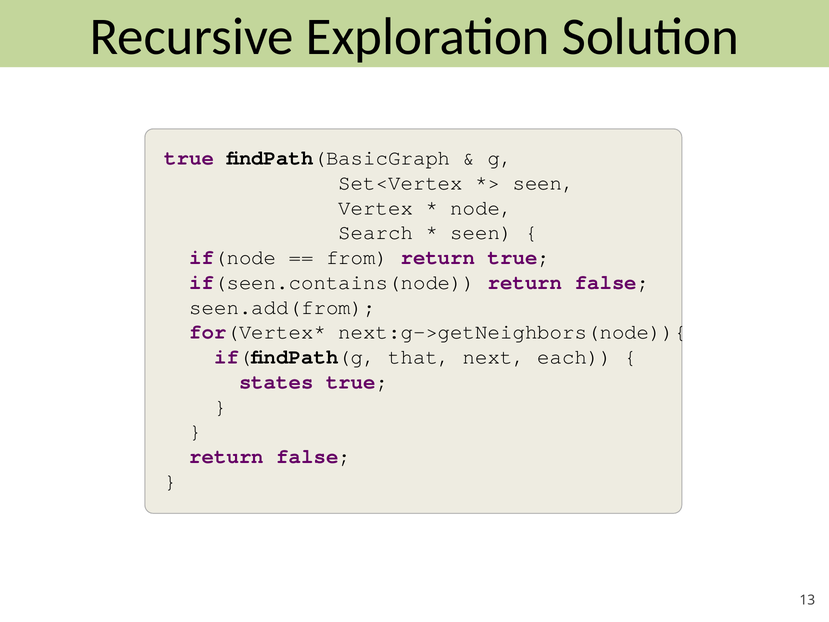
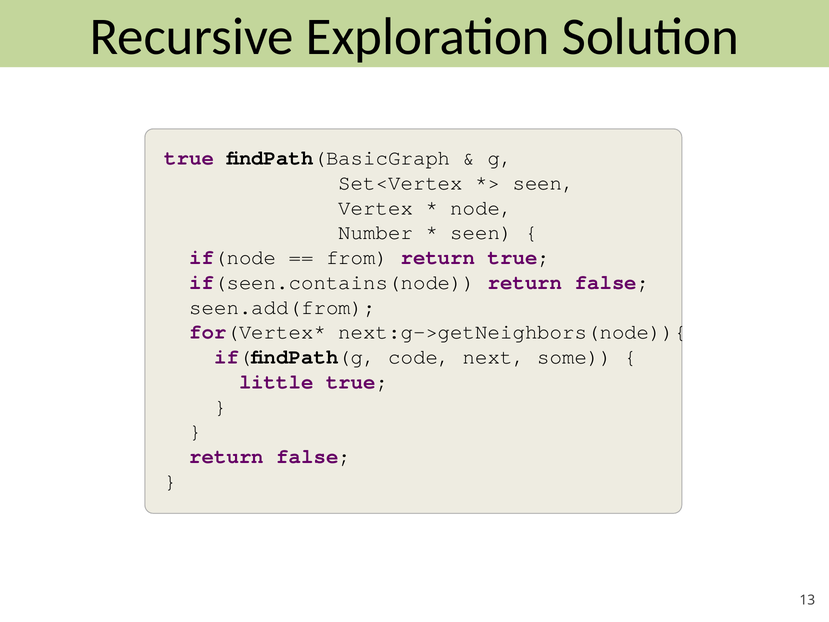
Search: Search -> Number
that: that -> code
each: each -> some
states: states -> little
